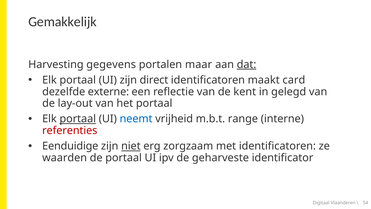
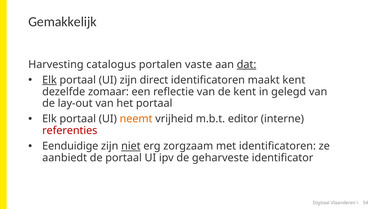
gegevens: gegevens -> catalogus
maar: maar -> vaste
Elk at (49, 80) underline: none -> present
maakt card: card -> kent
externe: externe -> zomaar
portaal at (78, 119) underline: present -> none
neemt colour: blue -> orange
range: range -> editor
waarden: waarden -> aanbiedt
